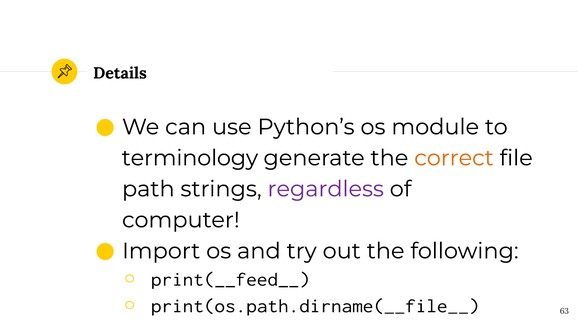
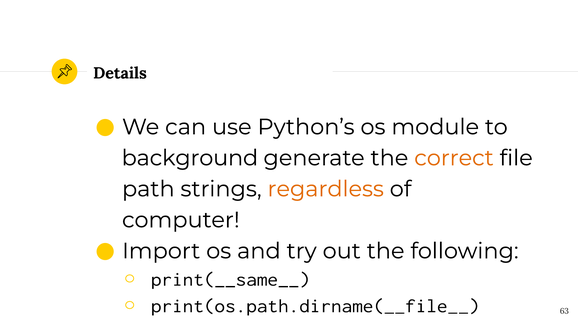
terminology: terminology -> background
regardless colour: purple -> orange
print(__feed__: print(__feed__ -> print(__same__
